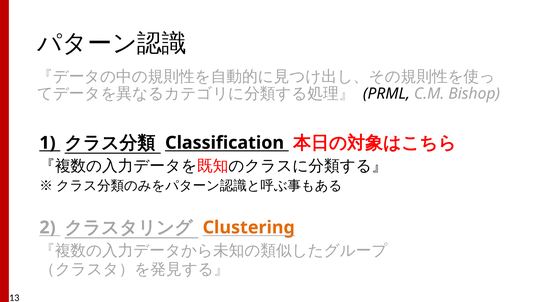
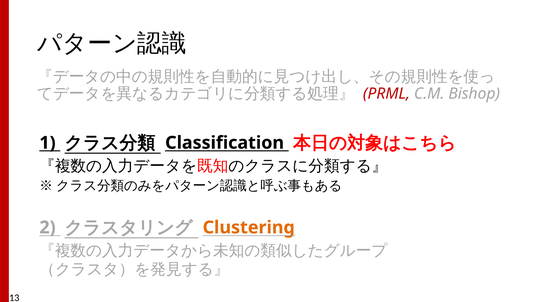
PRML colour: black -> red
